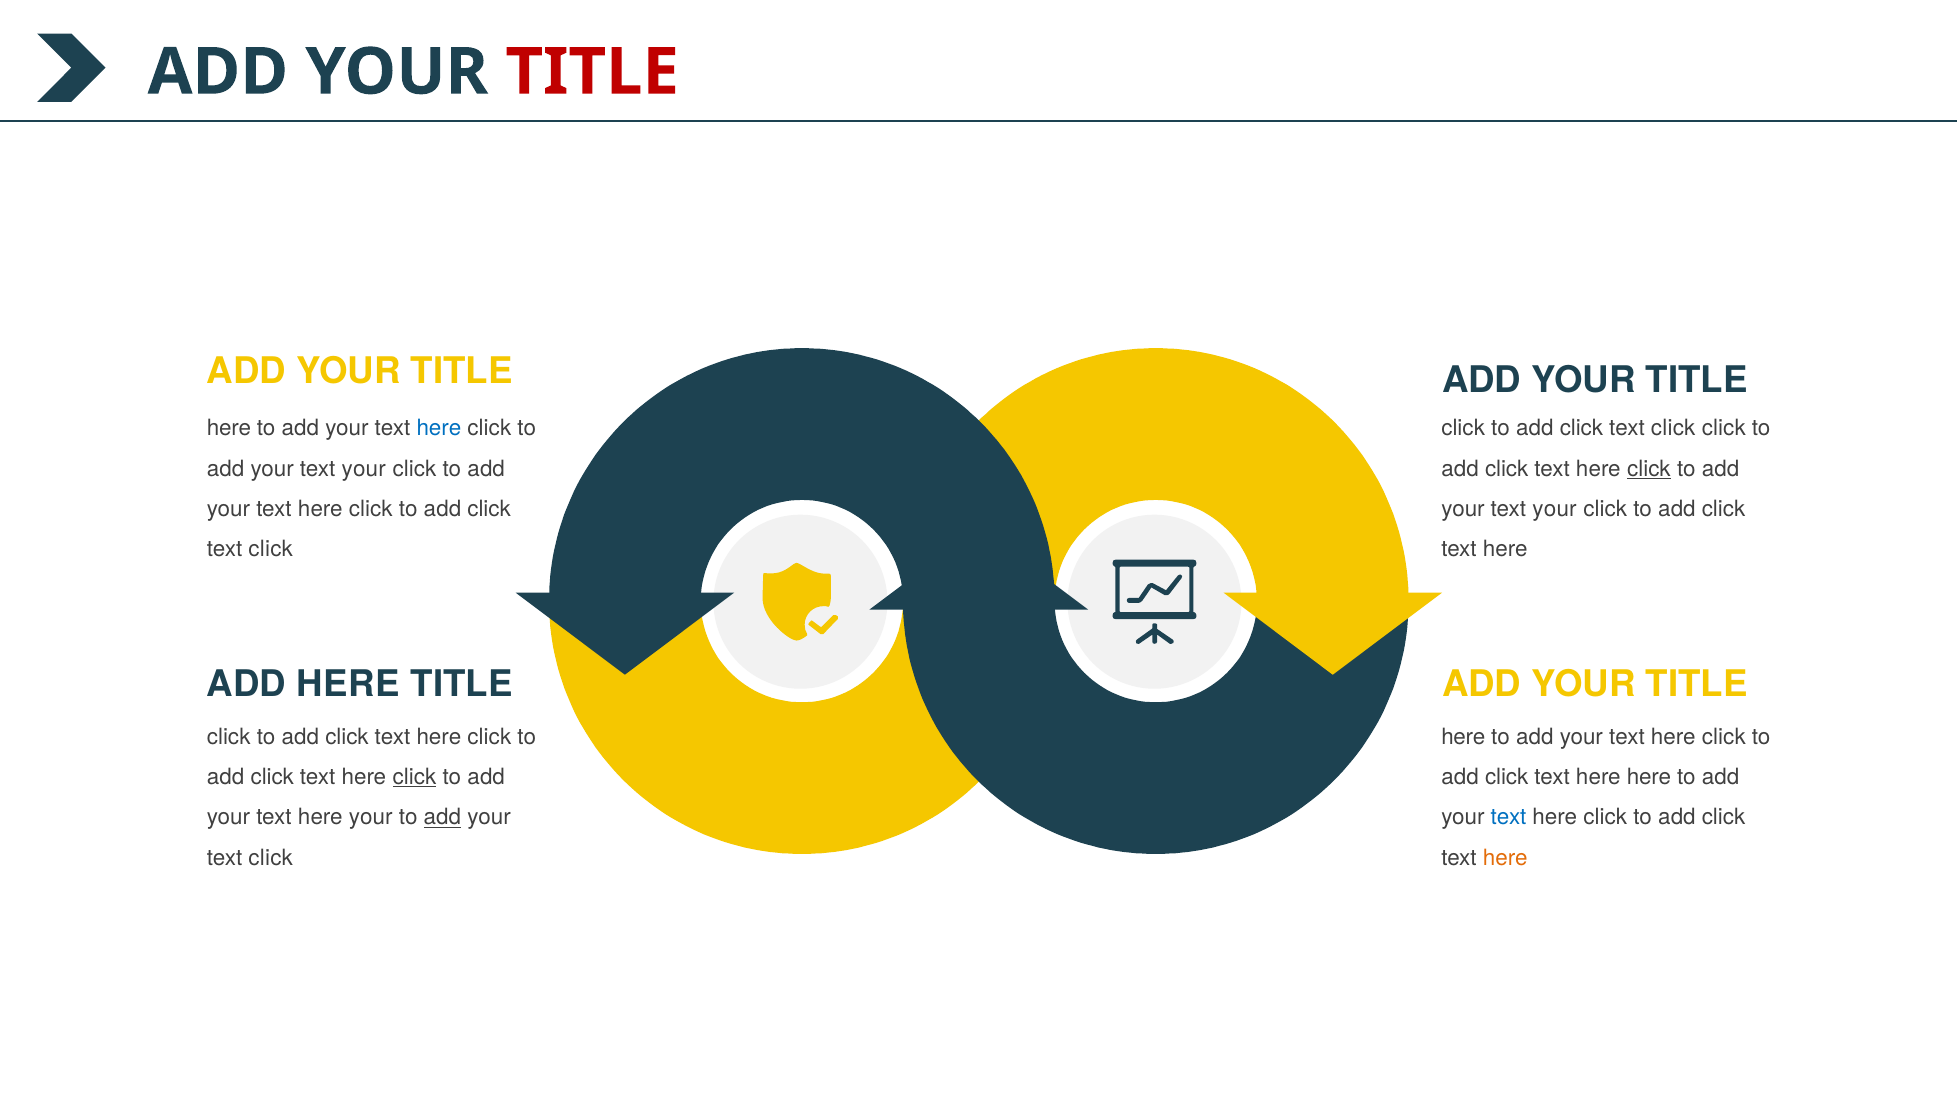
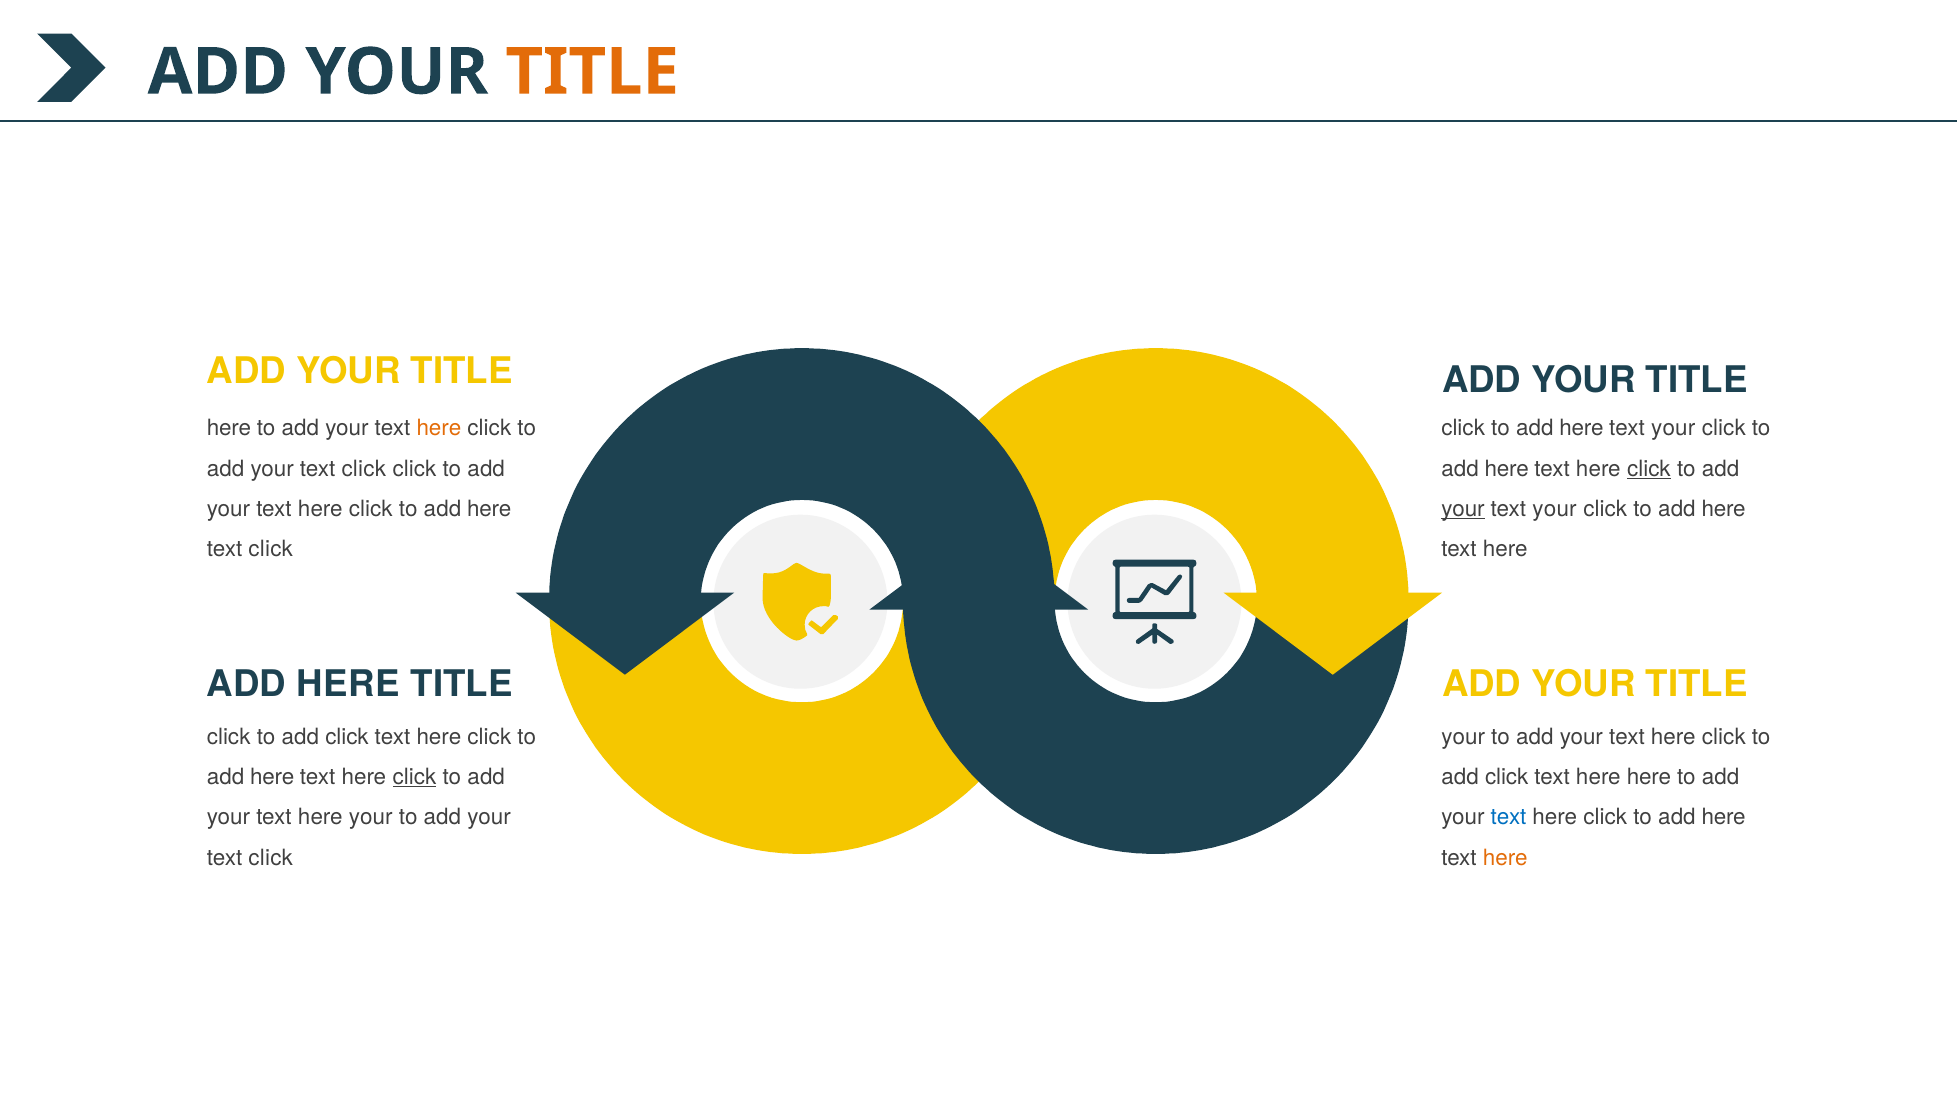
TITLE at (592, 72) colour: red -> orange
here at (439, 428) colour: blue -> orange
click at (1581, 428): click -> here
click at (1673, 428): click -> your
your at (364, 469): your -> click
click at (1507, 469): click -> here
click at (489, 509): click -> here
your at (1463, 509) underline: none -> present
click at (1724, 509): click -> here
here at (1463, 737): here -> your
click at (272, 777): click -> here
add at (442, 817) underline: present -> none
click at (1724, 817): click -> here
